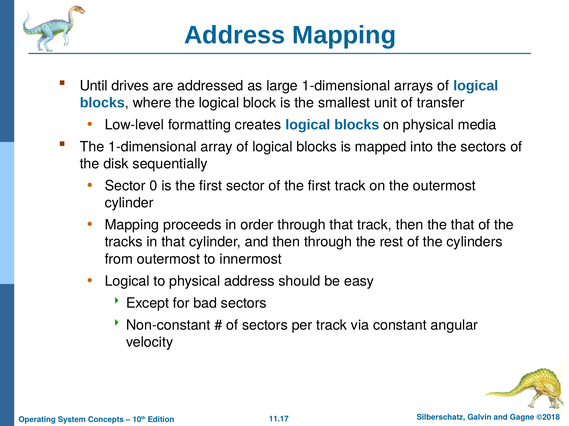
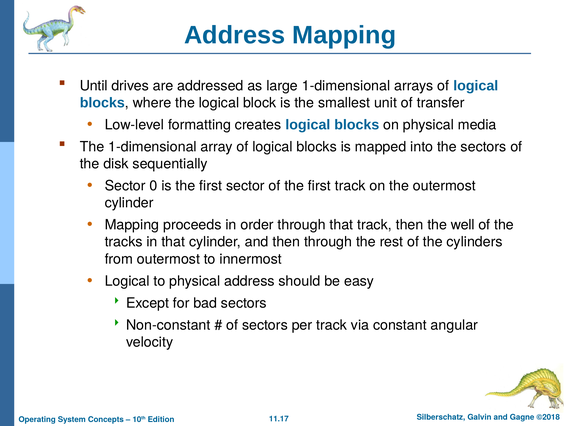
the that: that -> well
